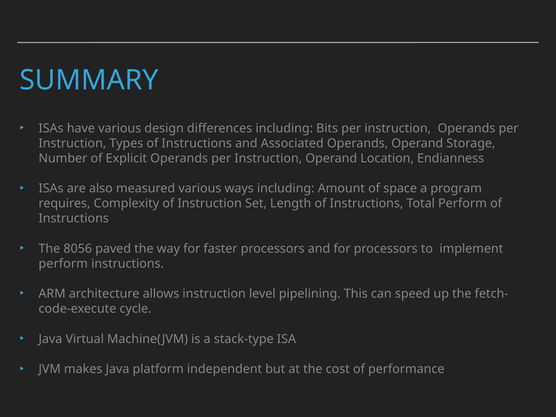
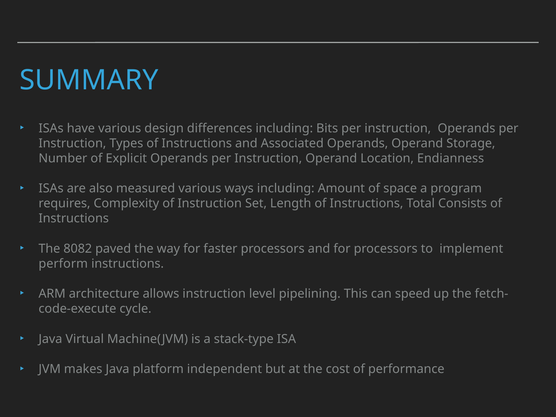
Total Perform: Perform -> Consists
8056: 8056 -> 8082
